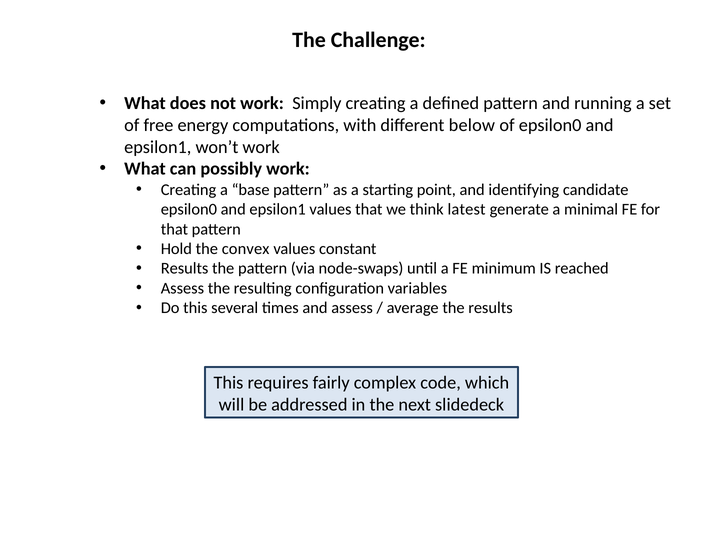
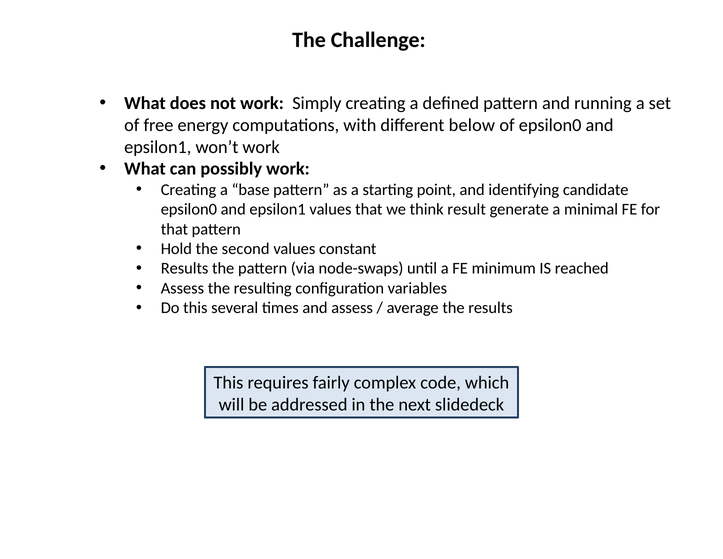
latest: latest -> result
convex: convex -> second
